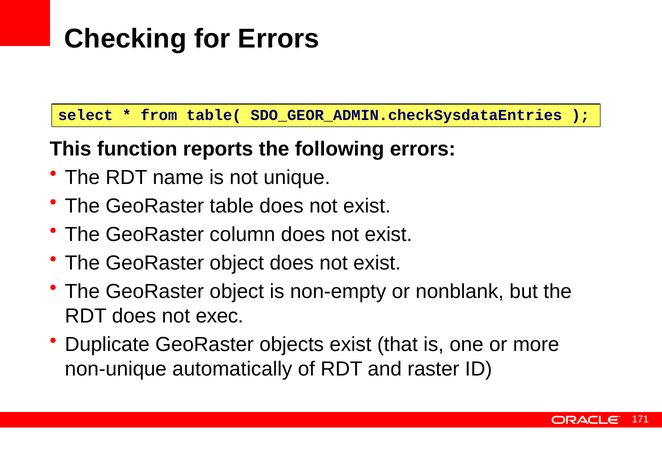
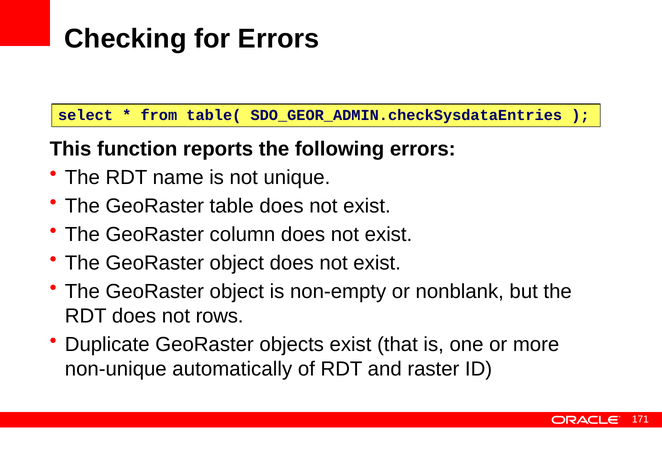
exec: exec -> rows
